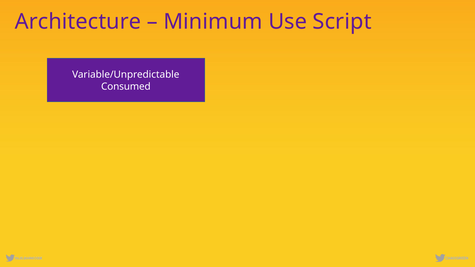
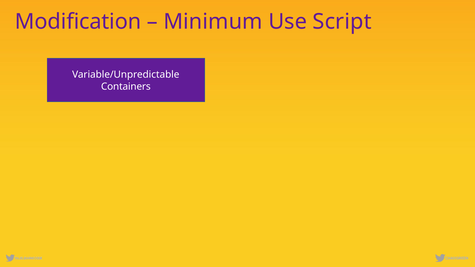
Architecture: Architecture -> Modification
Consumed: Consumed -> Containers
